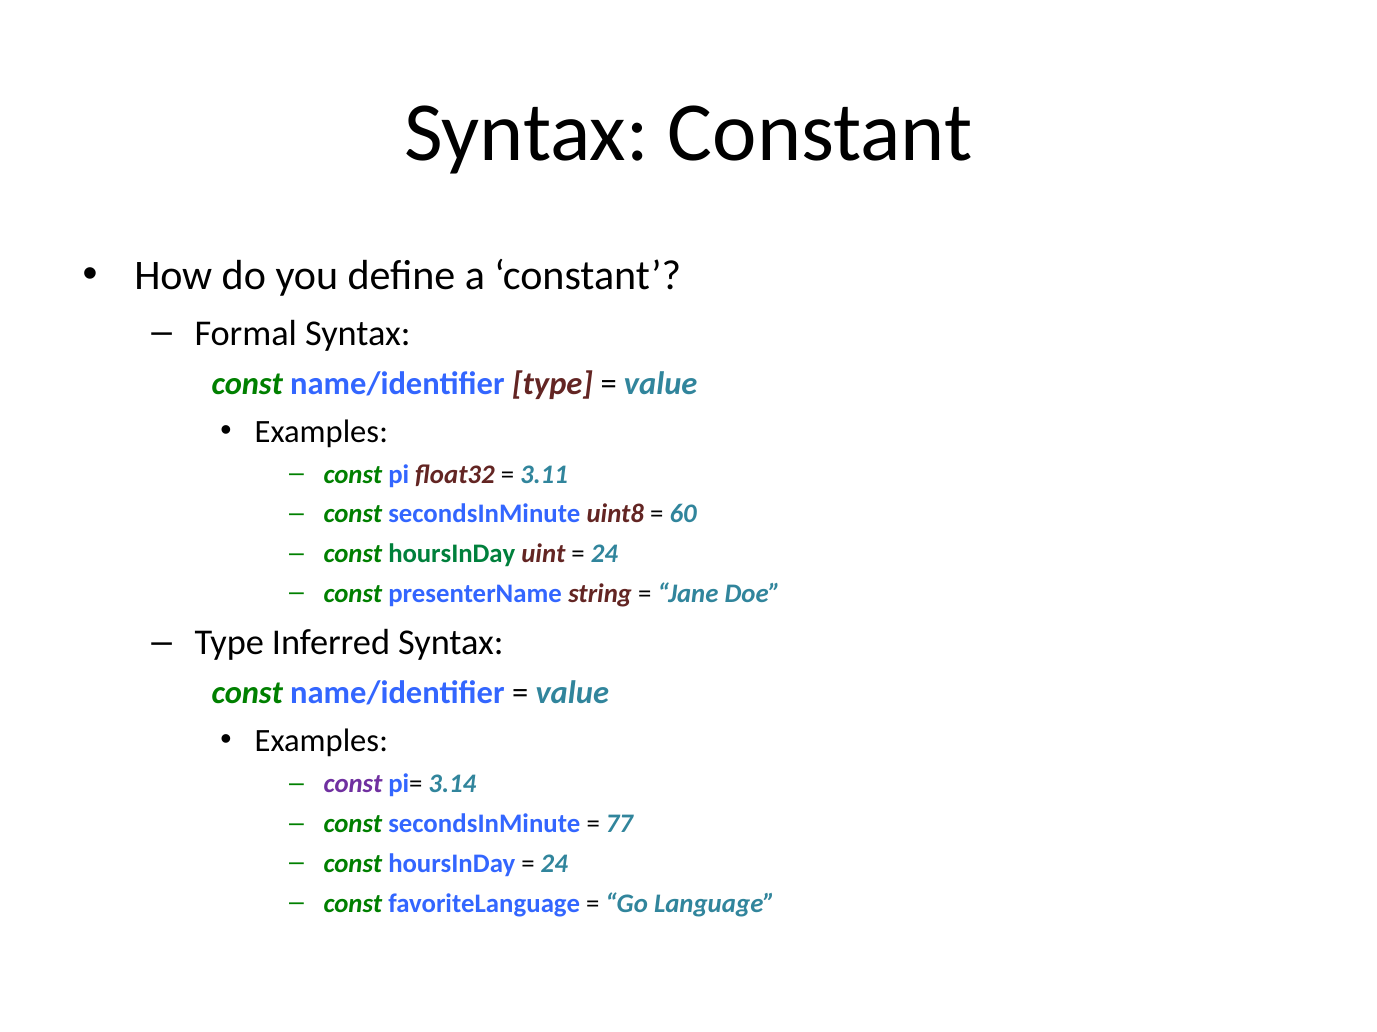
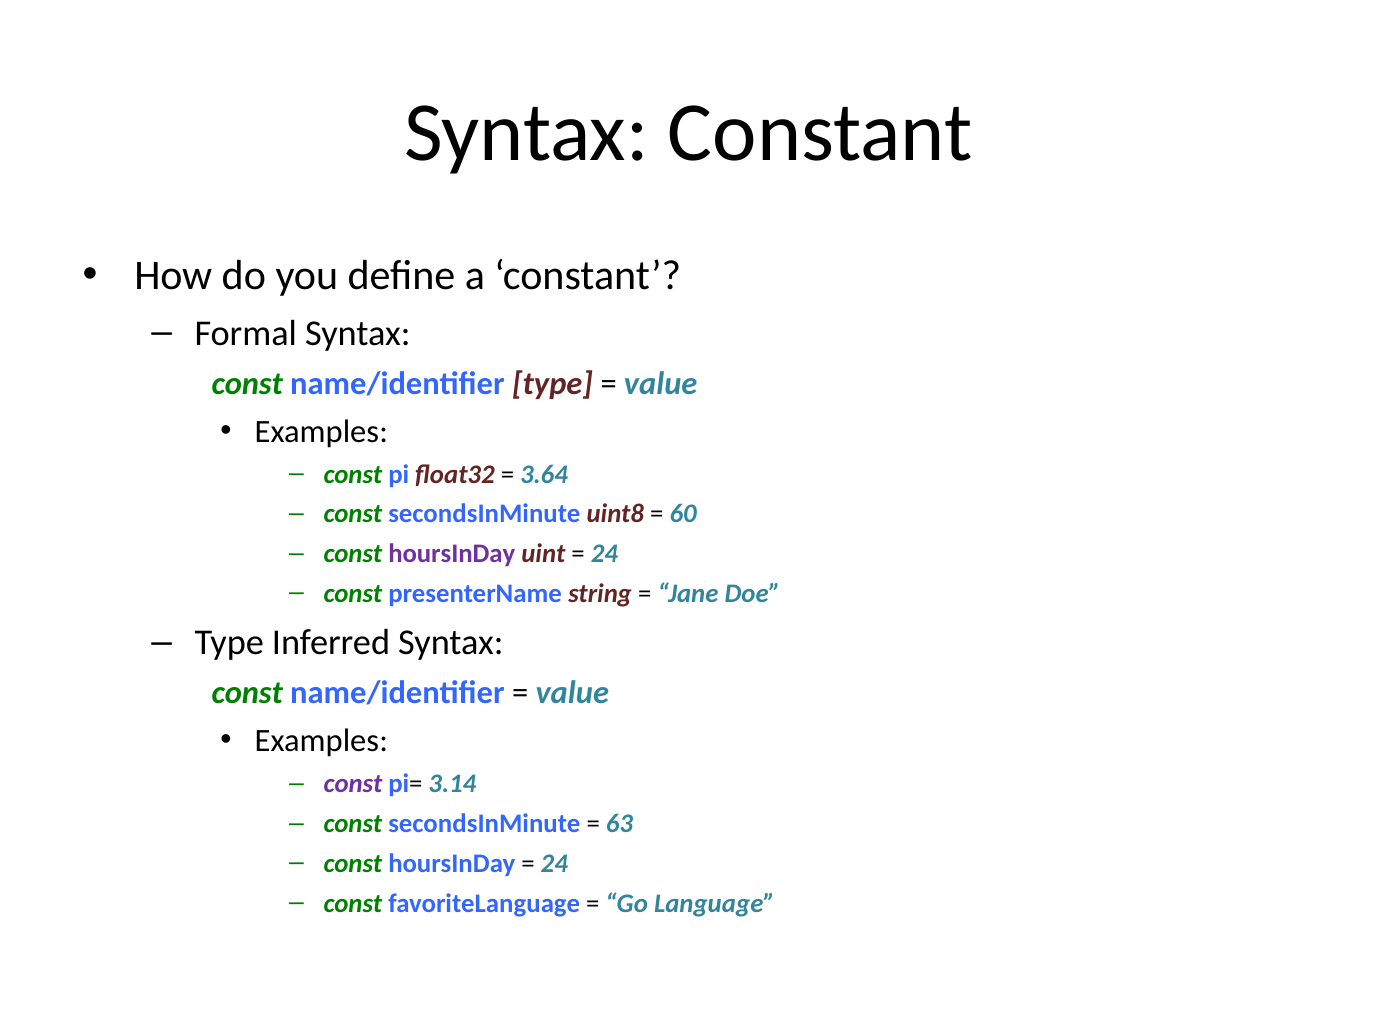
3.11: 3.11 -> 3.64
hoursInDay at (452, 554) colour: green -> purple
77: 77 -> 63
